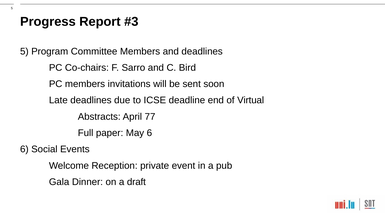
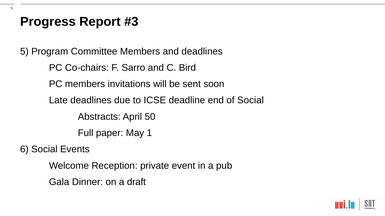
of Virtual: Virtual -> Social
77: 77 -> 50
May 6: 6 -> 1
